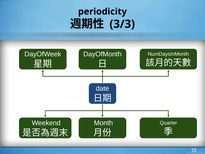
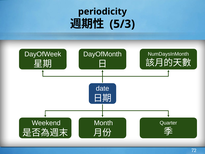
3/3: 3/3 -> 5/3
